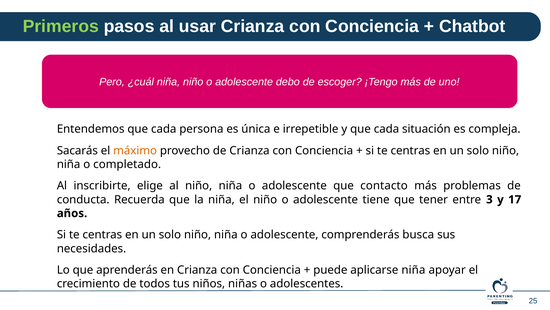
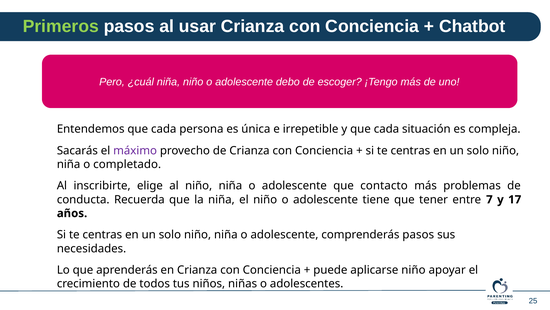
máximo colour: orange -> purple
3: 3 -> 7
comprenderás busca: busca -> pasos
aplicarse niña: niña -> niño
